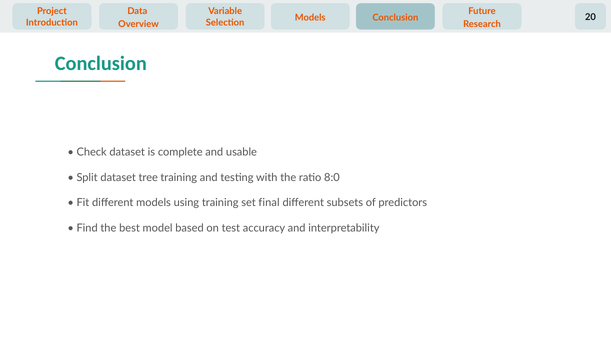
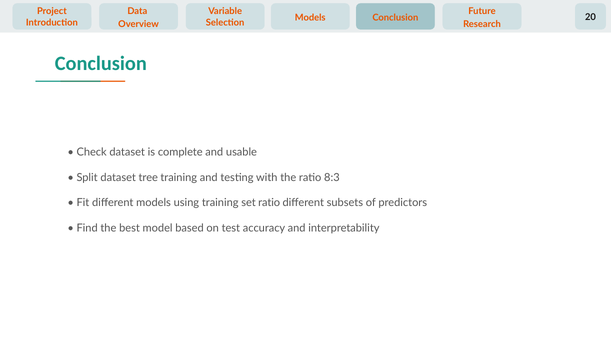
8:0: 8:0 -> 8:3
set final: final -> ratio
